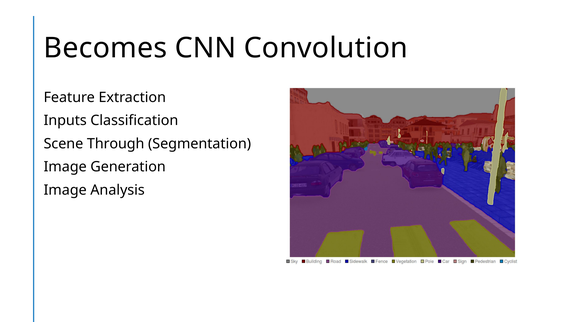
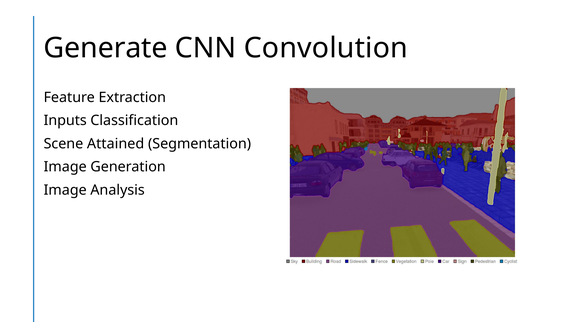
Becomes: Becomes -> Generate
Through: Through -> Attained
